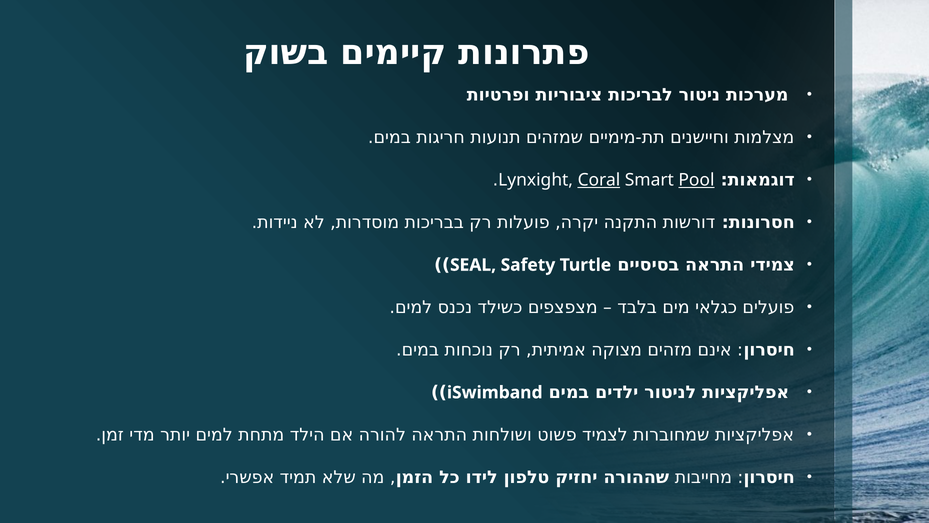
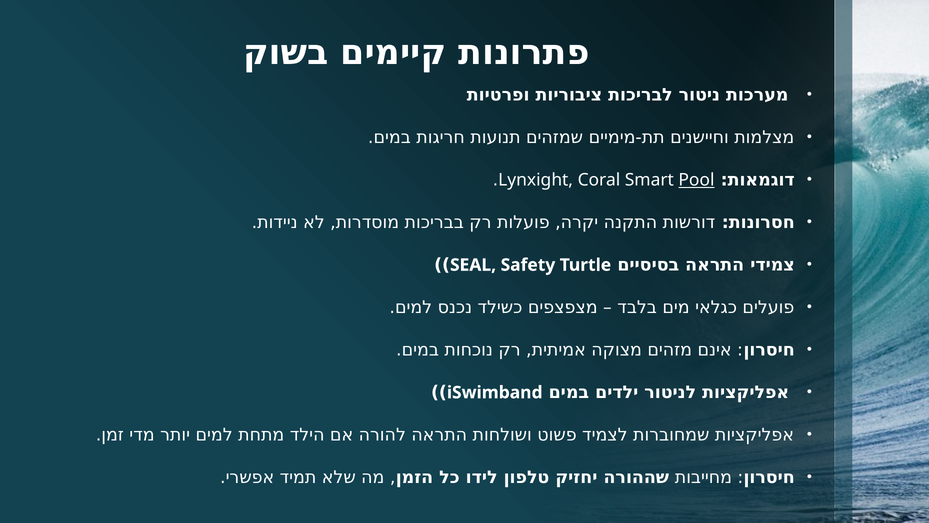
Coral underline: present -> none
